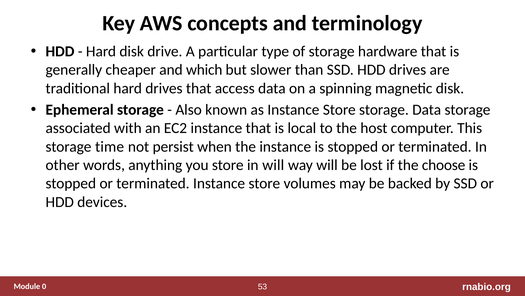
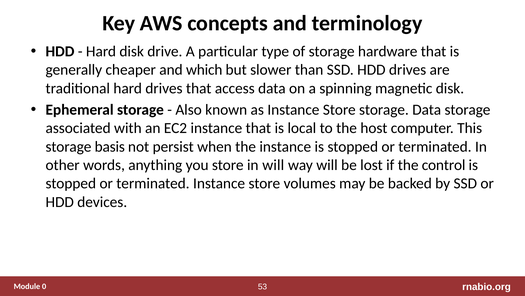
time: time -> basis
choose: choose -> control
